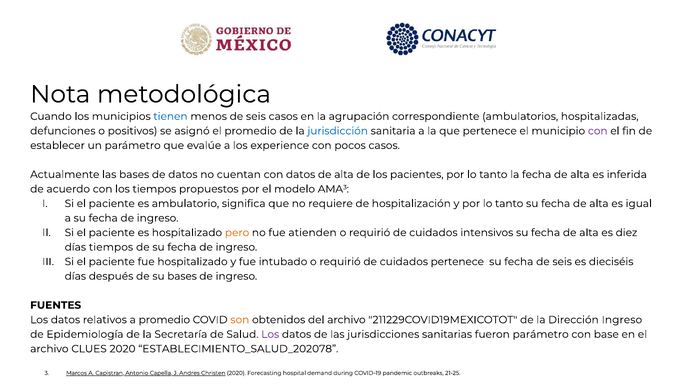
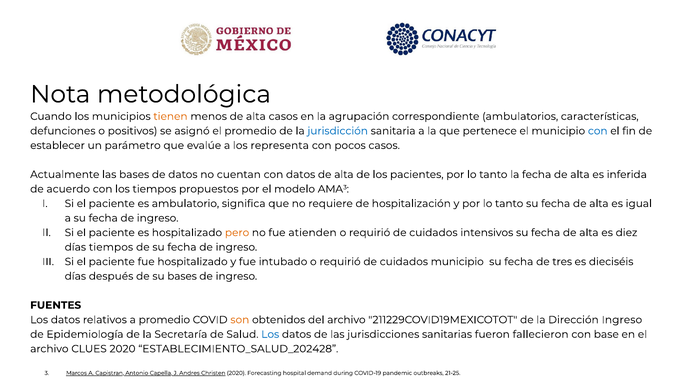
tienen colour: blue -> orange
menos de seis: seis -> alta
hospitalizadas: hospitalizadas -> características
con at (598, 131) colour: purple -> blue
experience: experience -> representa
cuidados pertenece: pertenece -> municipio
fecha de seis: seis -> tres
Los at (270, 334) colour: purple -> blue
fueron parámetro: parámetro -> fallecieron
ESTABLECIMIENTO_SALUD_202078: ESTABLECIMIENTO_SALUD_202078 -> ESTABLECIMIENTO_SALUD_202428
